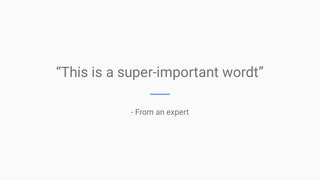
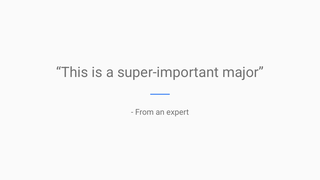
wordt: wordt -> major
